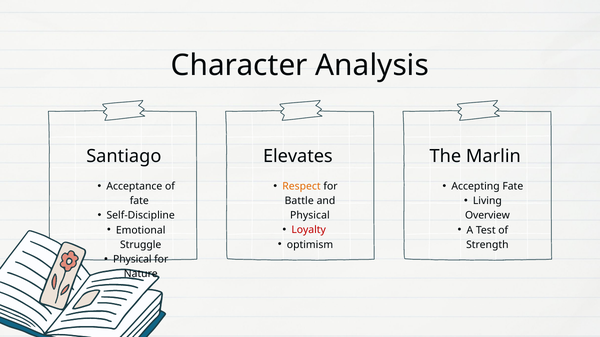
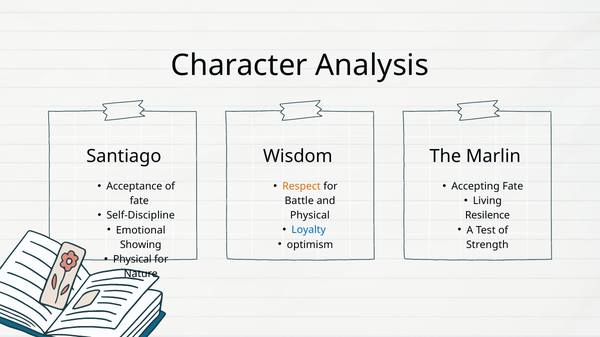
Elevates: Elevates -> Wisdom
Overview: Overview -> Resilence
Loyalty colour: red -> blue
Struggle: Struggle -> Showing
